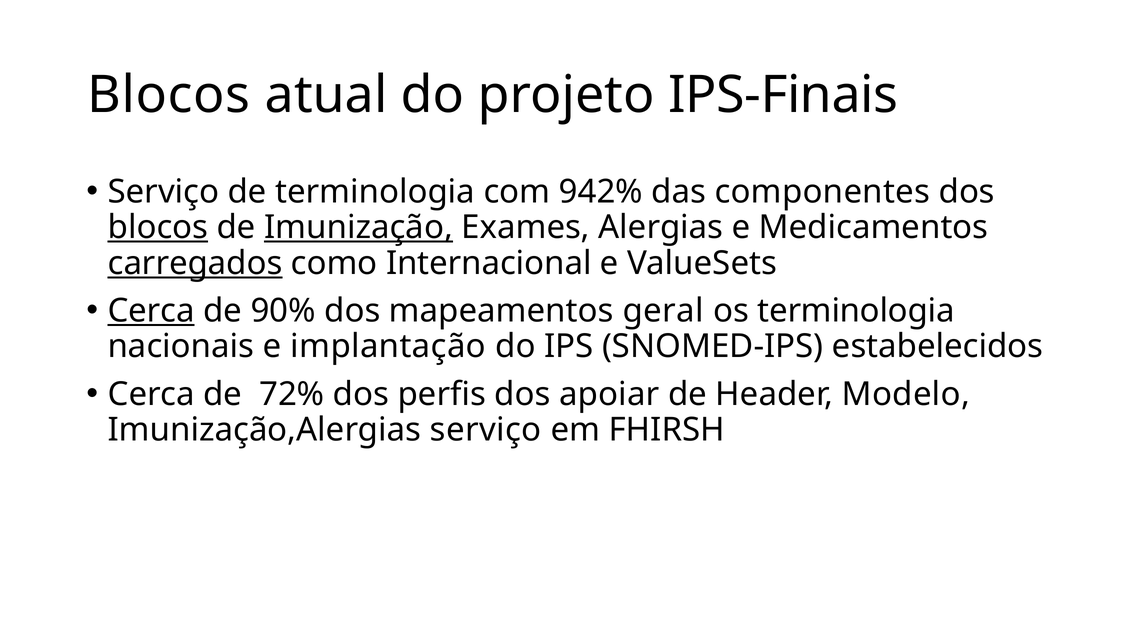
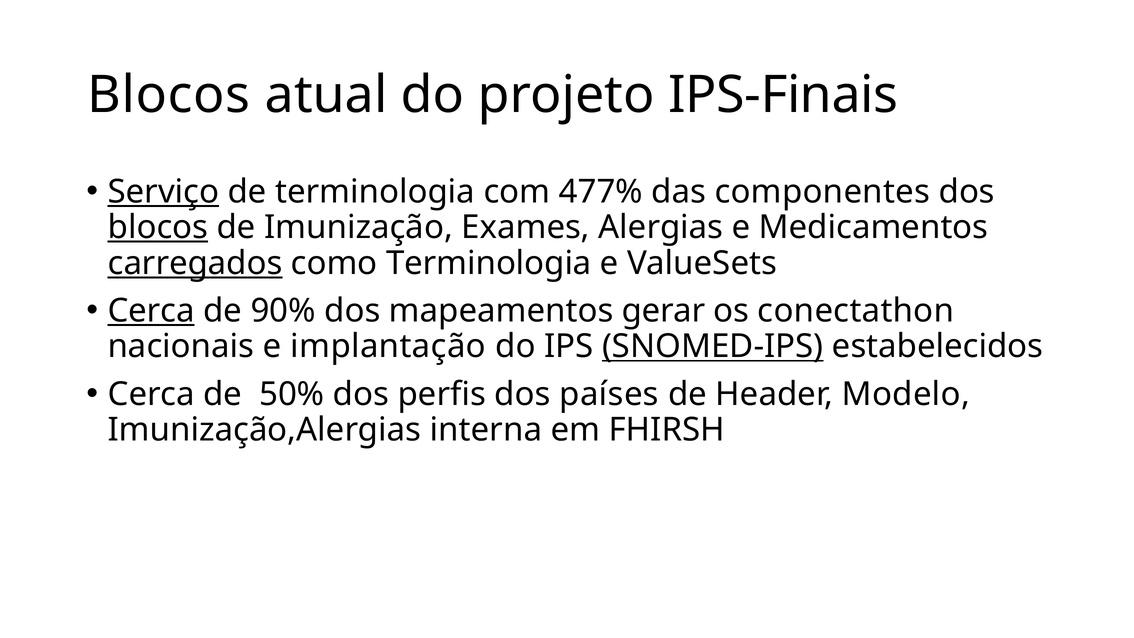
Serviço at (163, 192) underline: none -> present
942%: 942% -> 477%
Imunização underline: present -> none
como Internacional: Internacional -> Terminologia
geral: geral -> gerar
os terminologia: terminologia -> conectathon
SNOMED-IPS underline: none -> present
72%: 72% -> 50%
apoiar: apoiar -> países
Imunização,Alergias serviço: serviço -> interna
